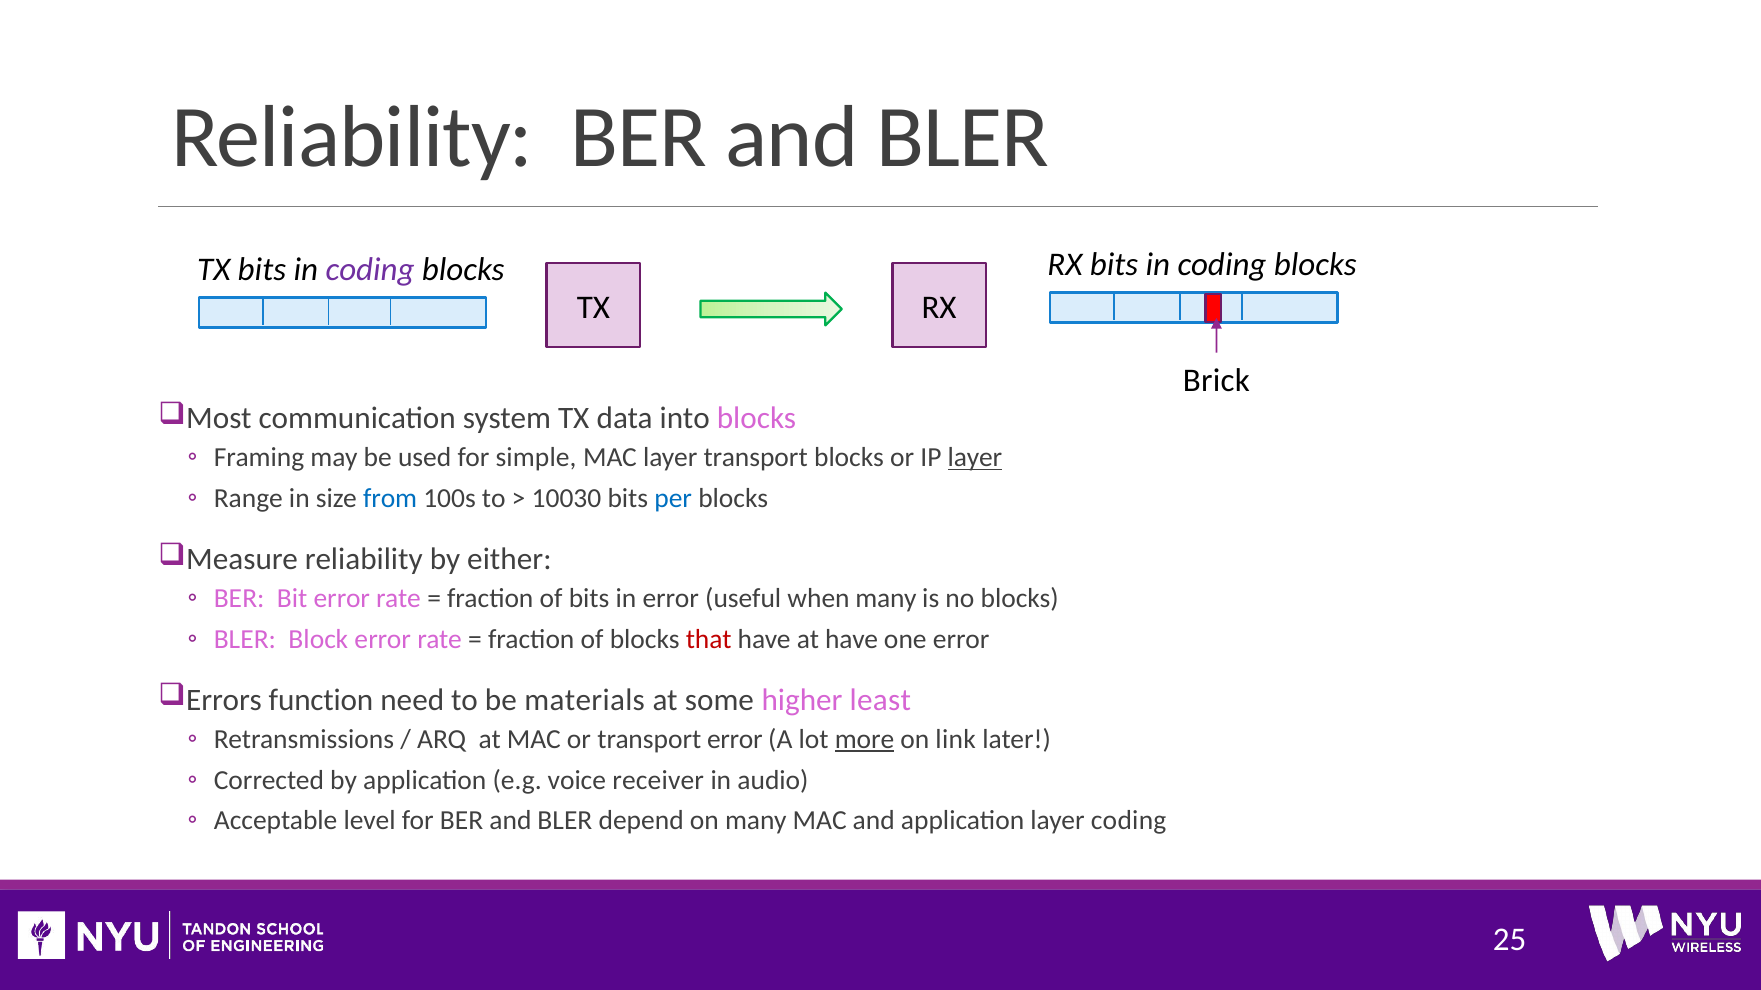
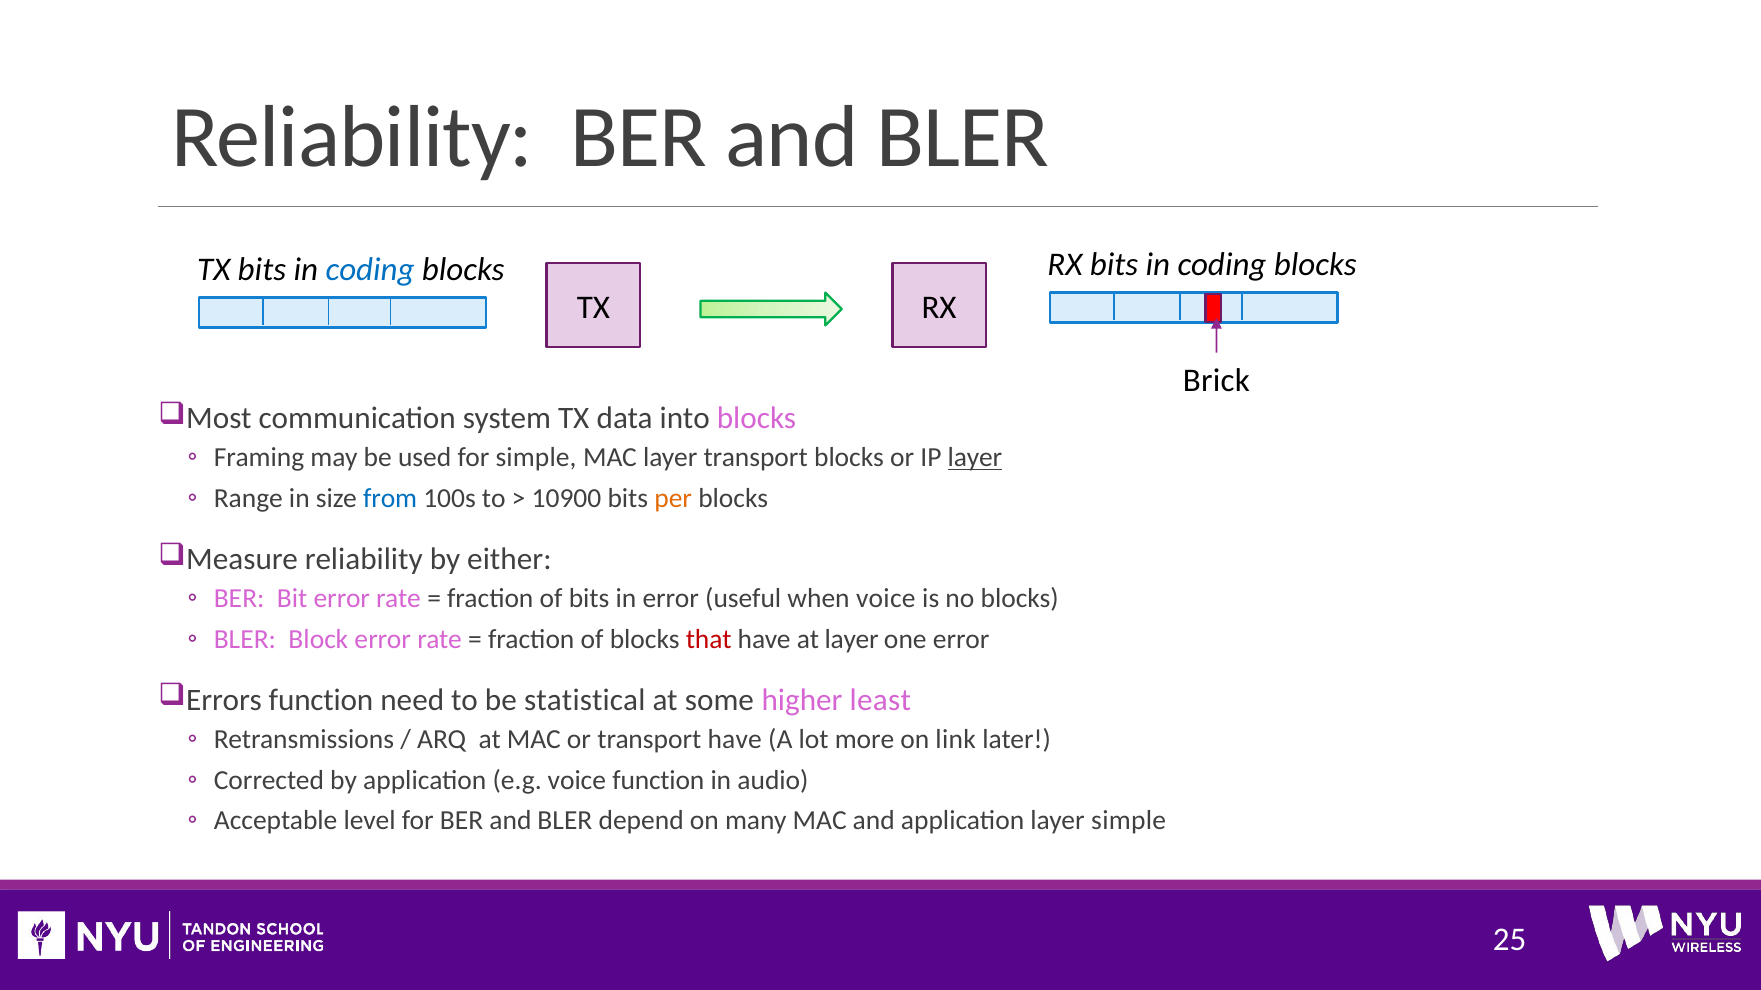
coding at (370, 270) colour: purple -> blue
10030: 10030 -> 10900
per colour: blue -> orange
when many: many -> voice
at have: have -> layer
materials: materials -> statistical
transport error: error -> have
more underline: present -> none
voice receiver: receiver -> function
layer coding: coding -> simple
